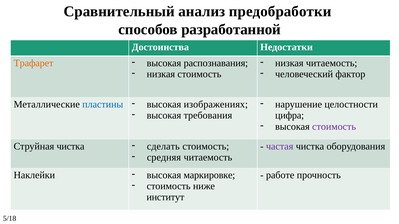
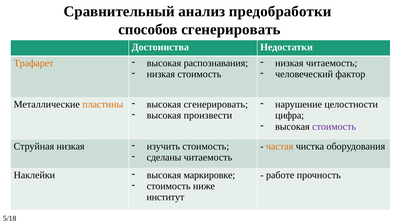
способов разработанной: разработанной -> сгенерировать
пластины colour: blue -> orange
высокая изображениях: изображениях -> сгенерировать
требования: требования -> произвести
Струйная чистка: чистка -> низкая
сделать: сделать -> изучить
частая colour: purple -> orange
средняя: средняя -> сделаны
